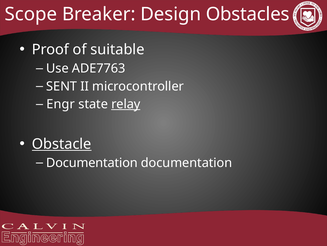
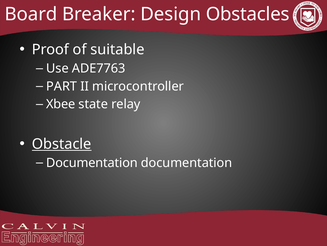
Scope: Scope -> Board
SENT: SENT -> PART
Engr: Engr -> Xbee
relay underline: present -> none
